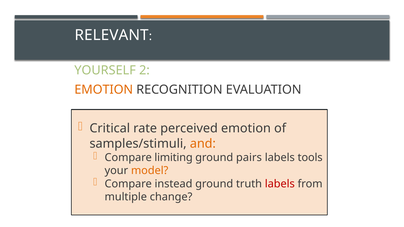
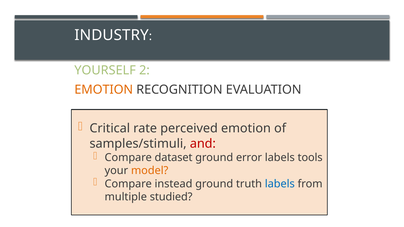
RELEVANT: RELEVANT -> INDUSTRY
and colour: orange -> red
limiting: limiting -> dataset
pairs: pairs -> error
labels at (280, 184) colour: red -> blue
change: change -> studied
